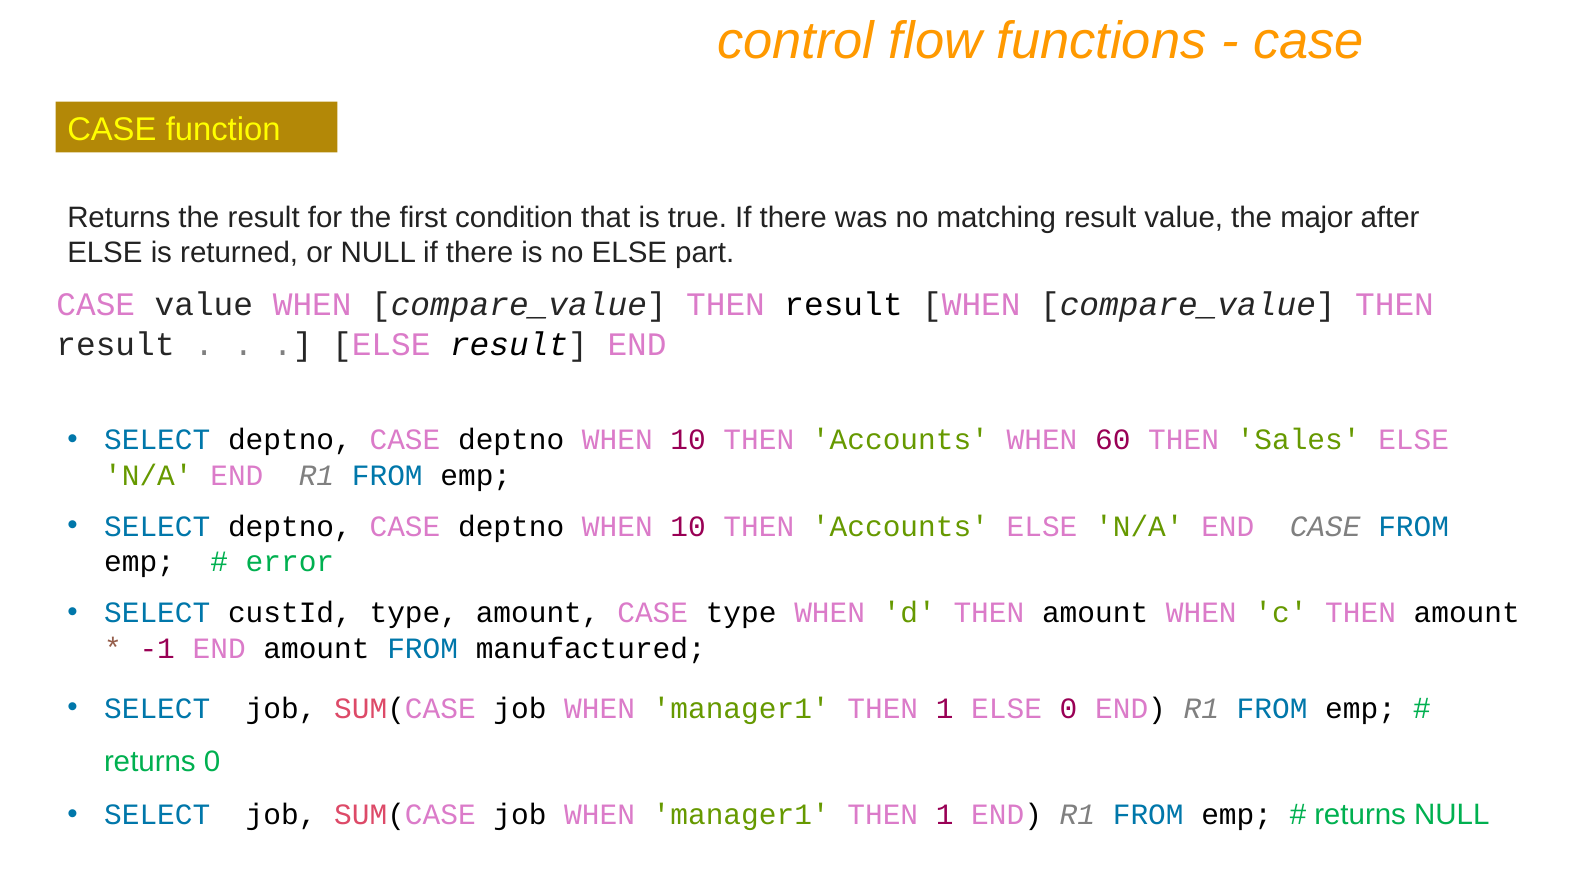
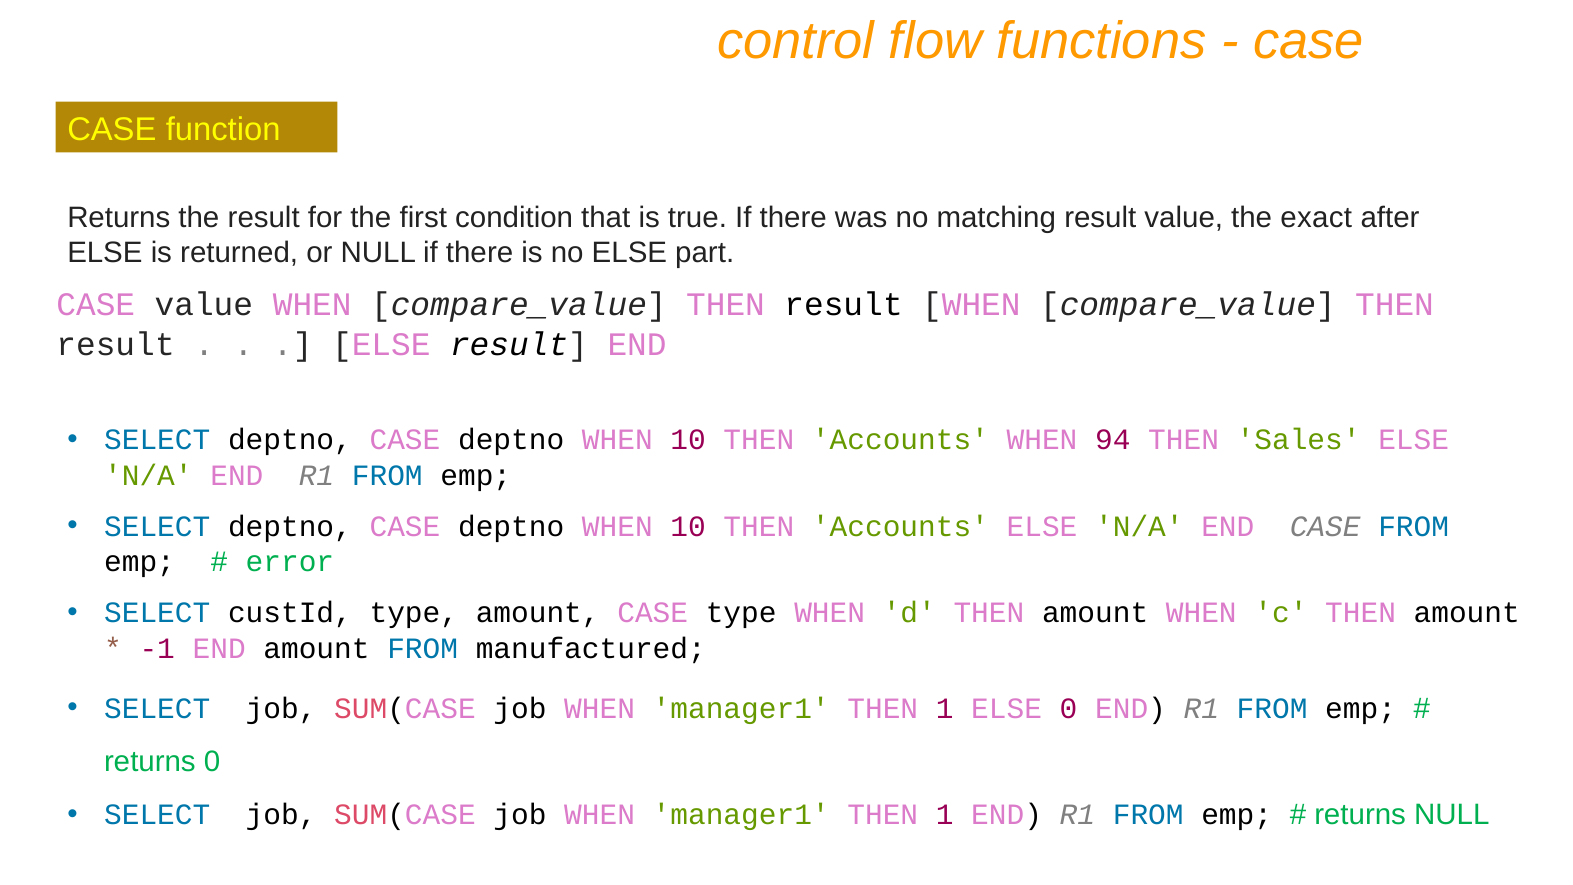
major: major -> exact
60: 60 -> 94
